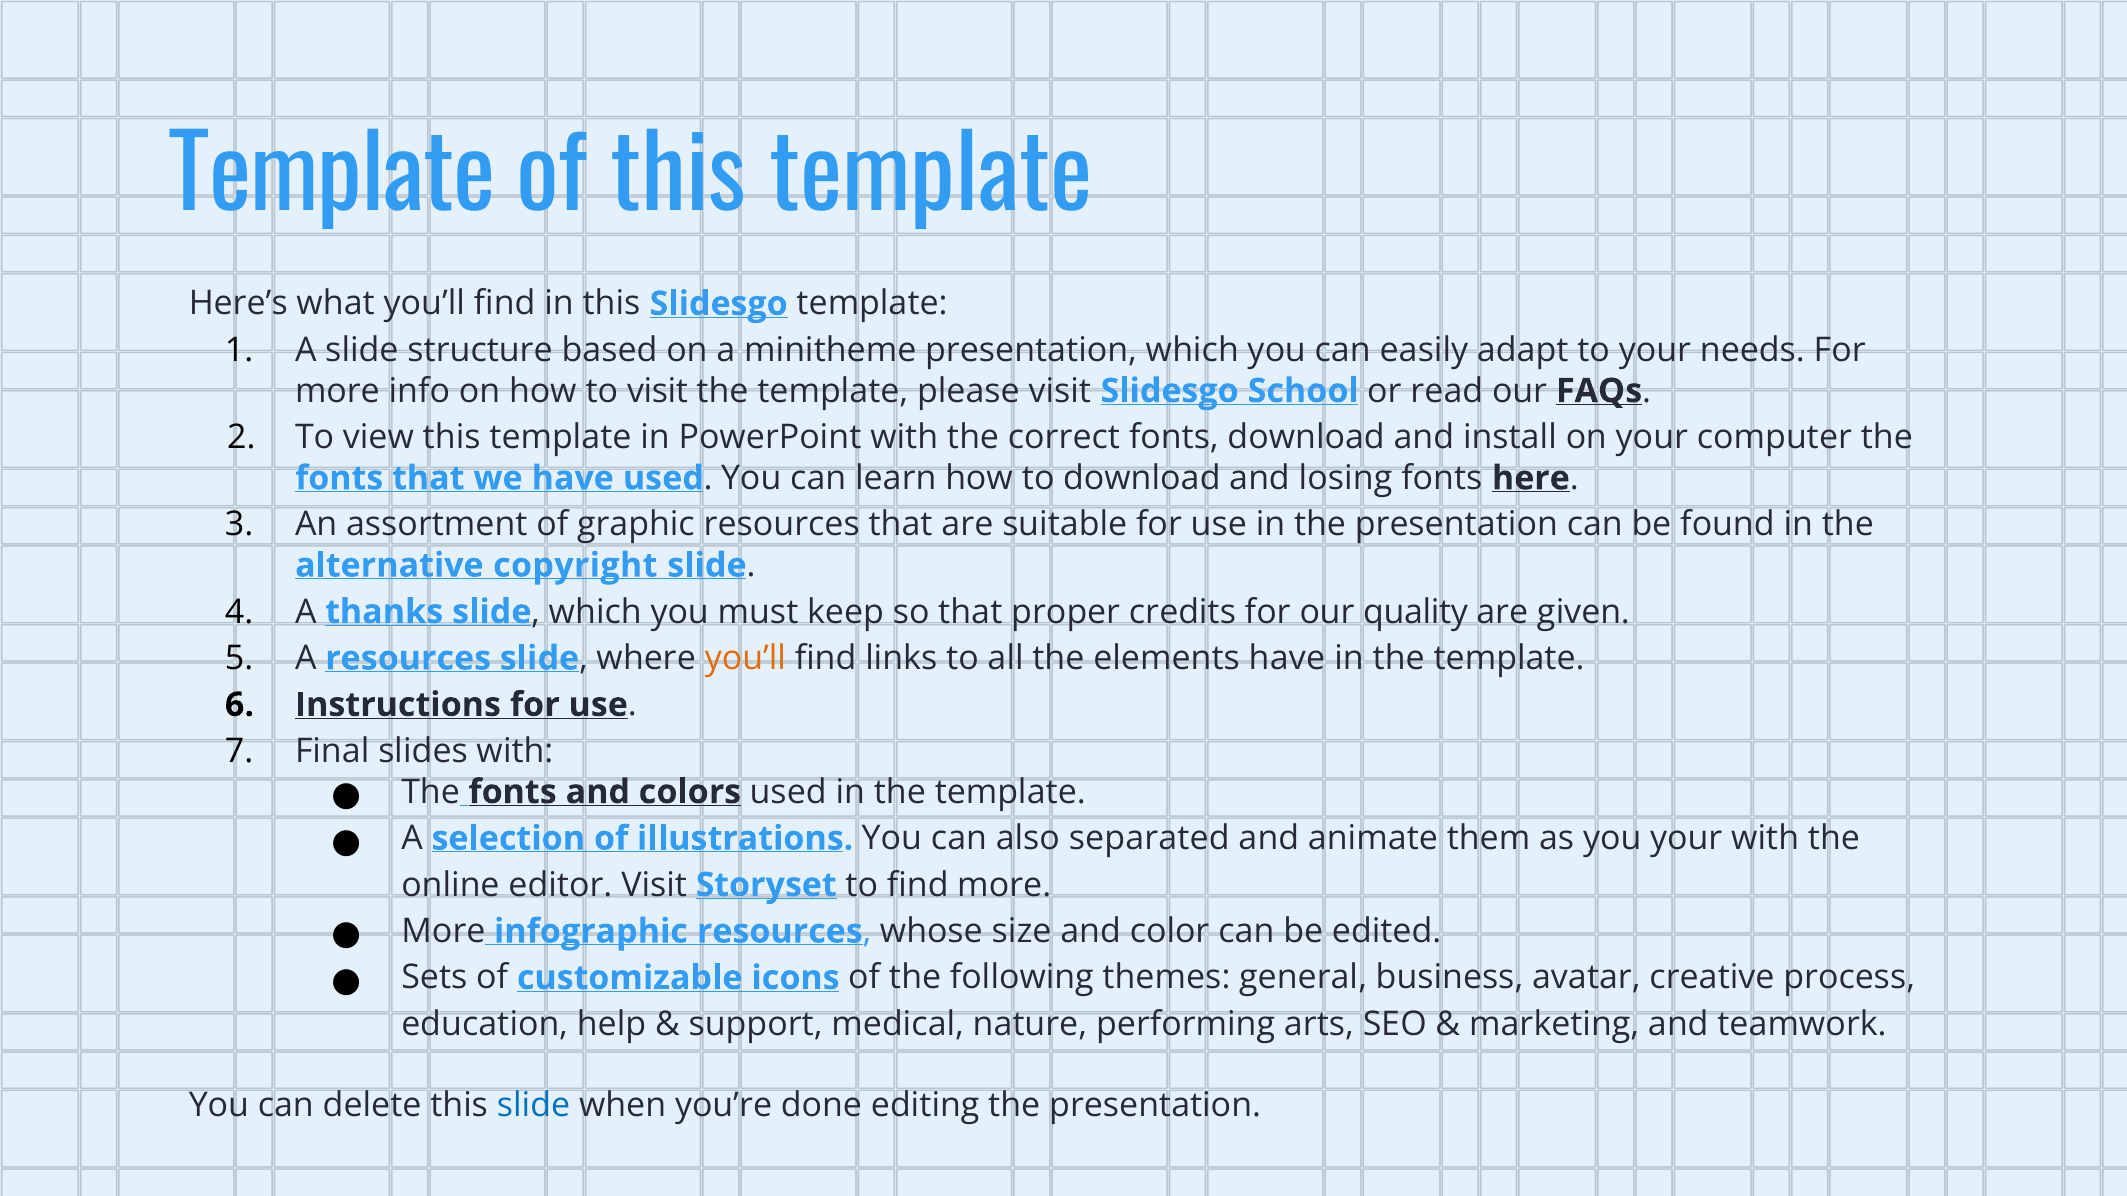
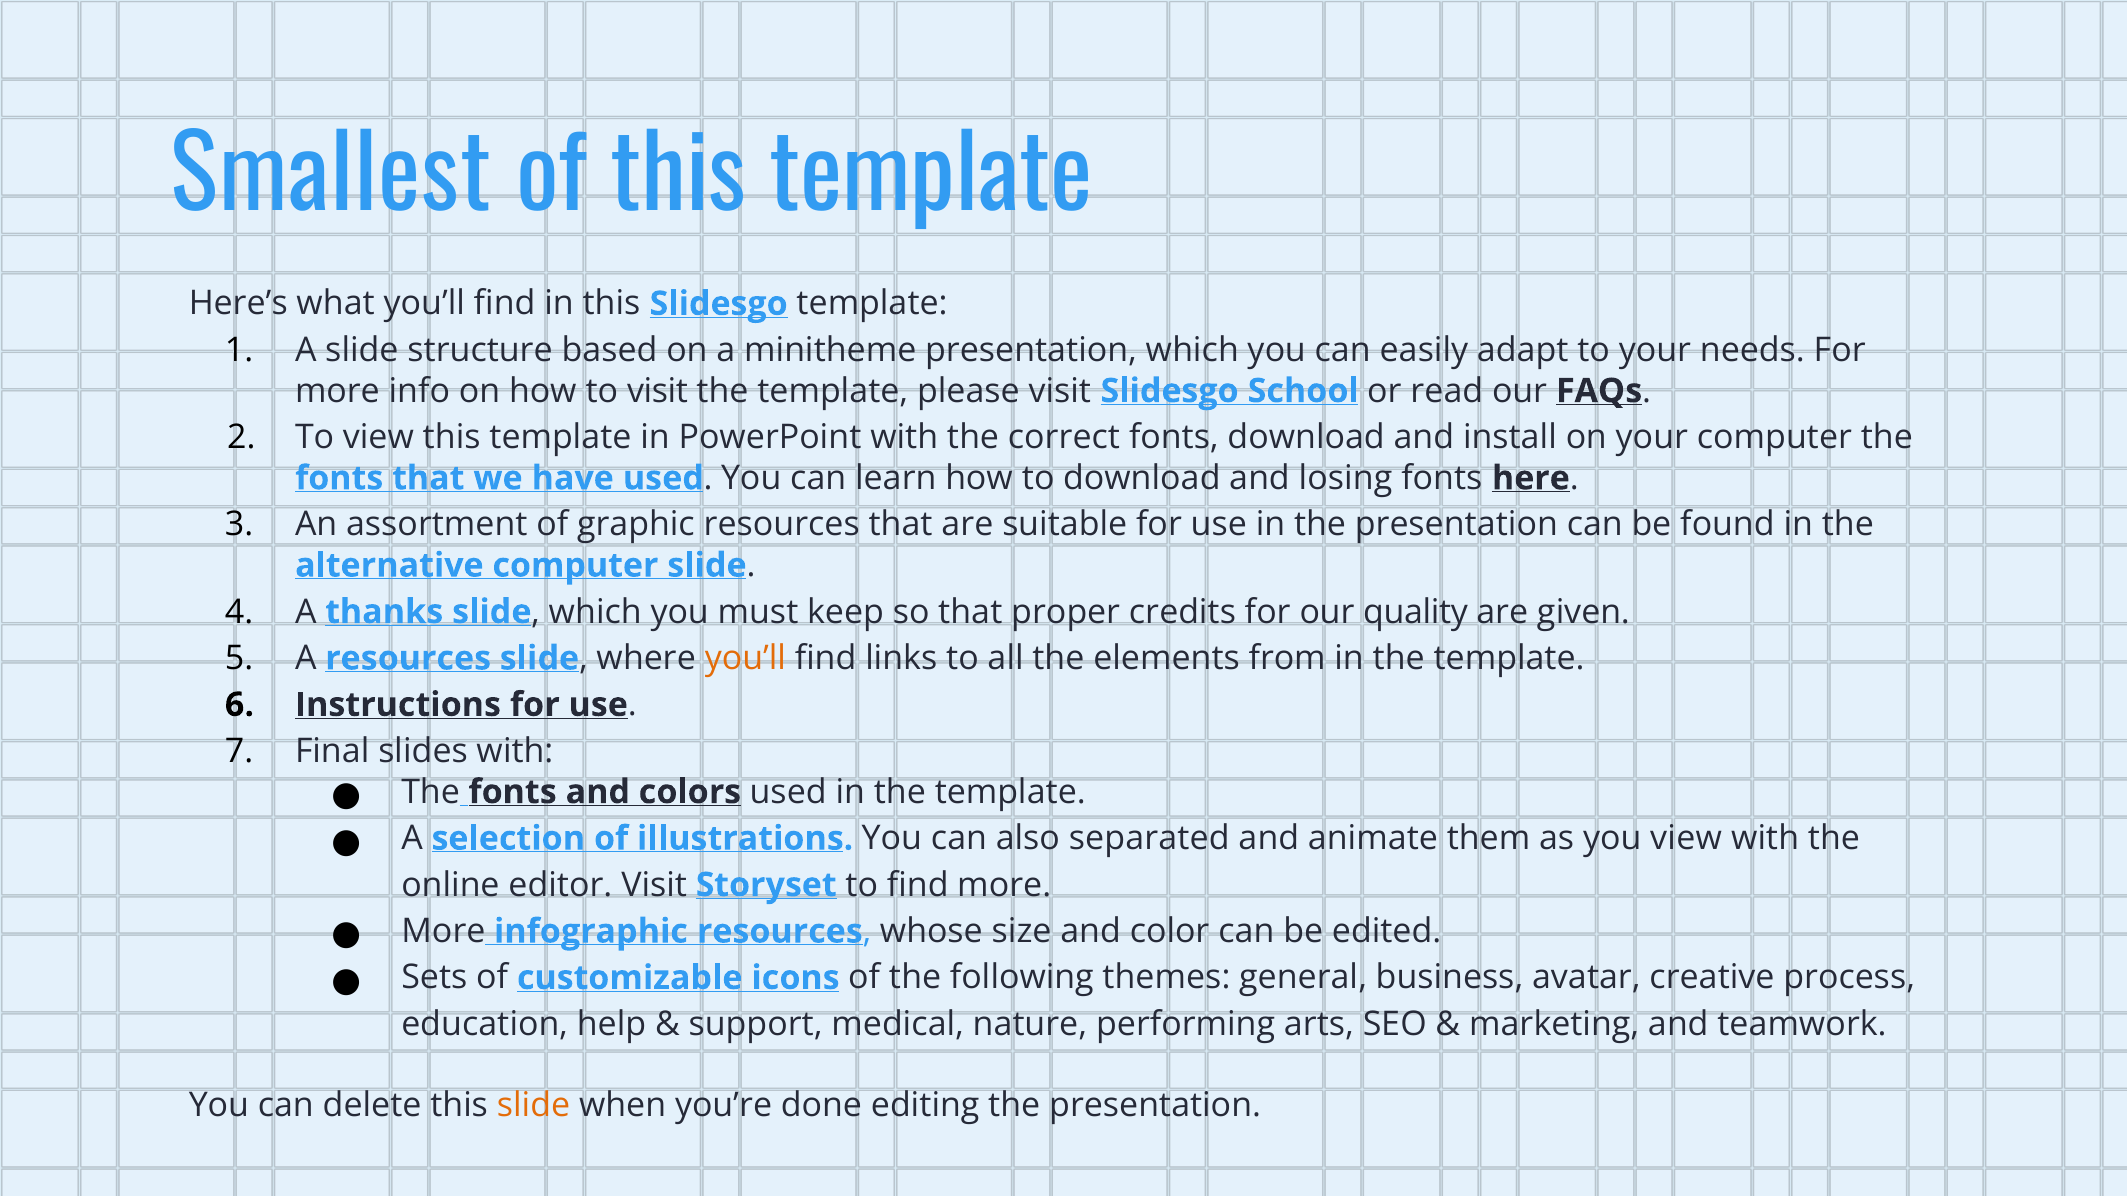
Template at (332, 178): Template -> Smallest
alternative copyright: copyright -> computer
elements have: have -> from
you your: your -> view
slide at (534, 1106) colour: blue -> orange
